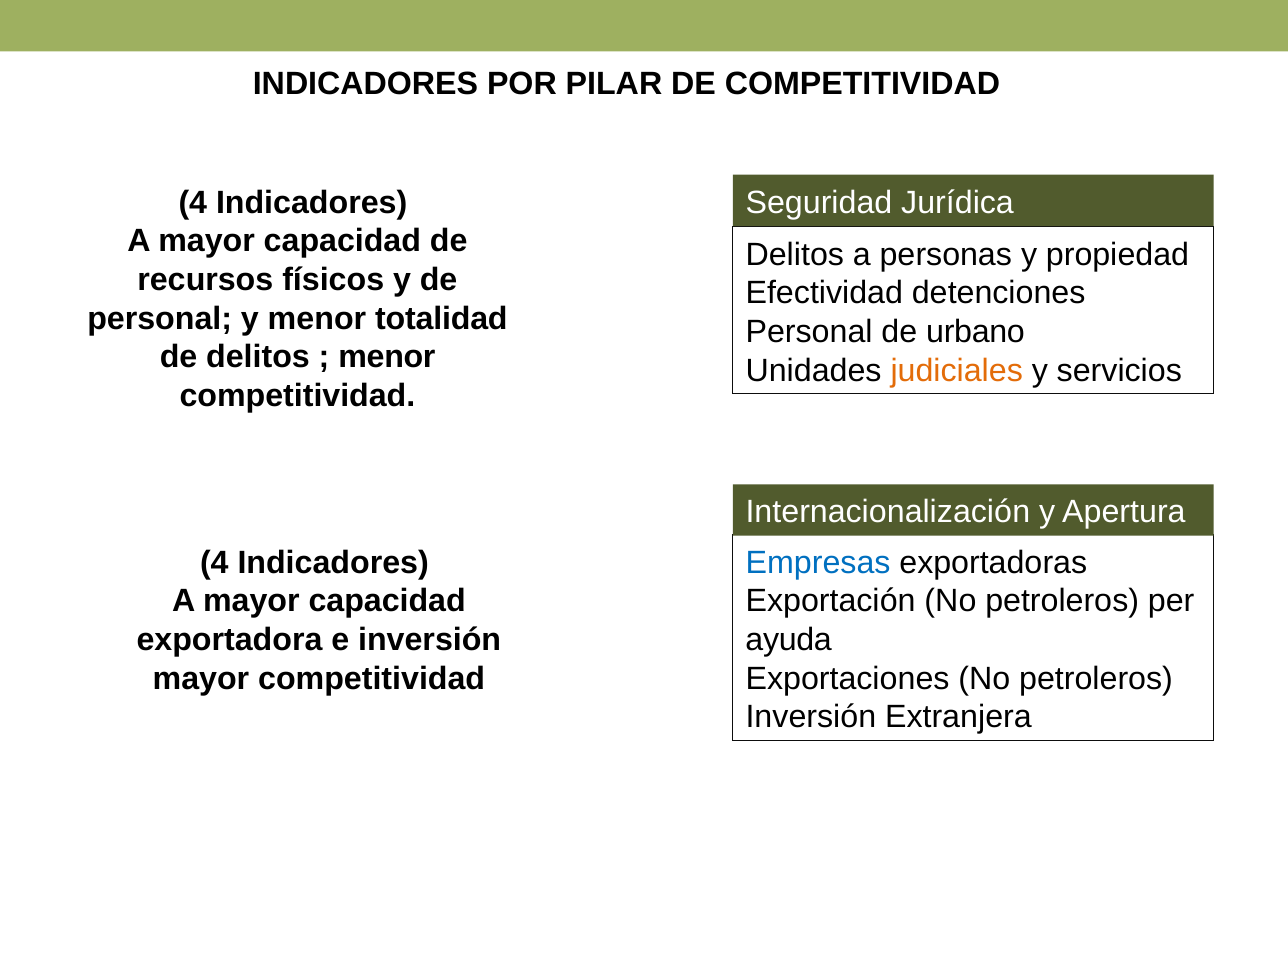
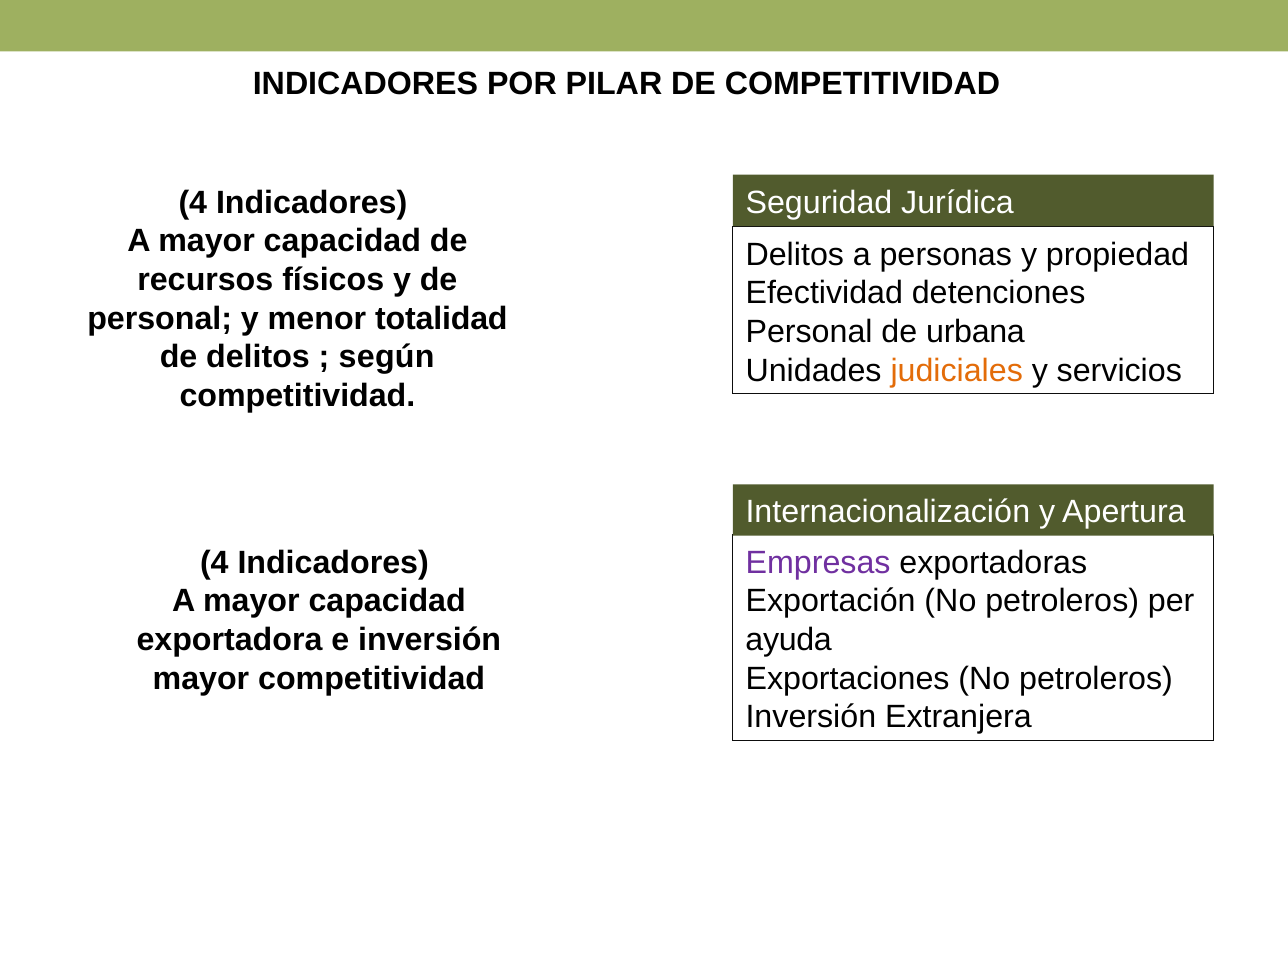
urbano: urbano -> urbana
menor at (387, 357): menor -> según
Empresas colour: blue -> purple
